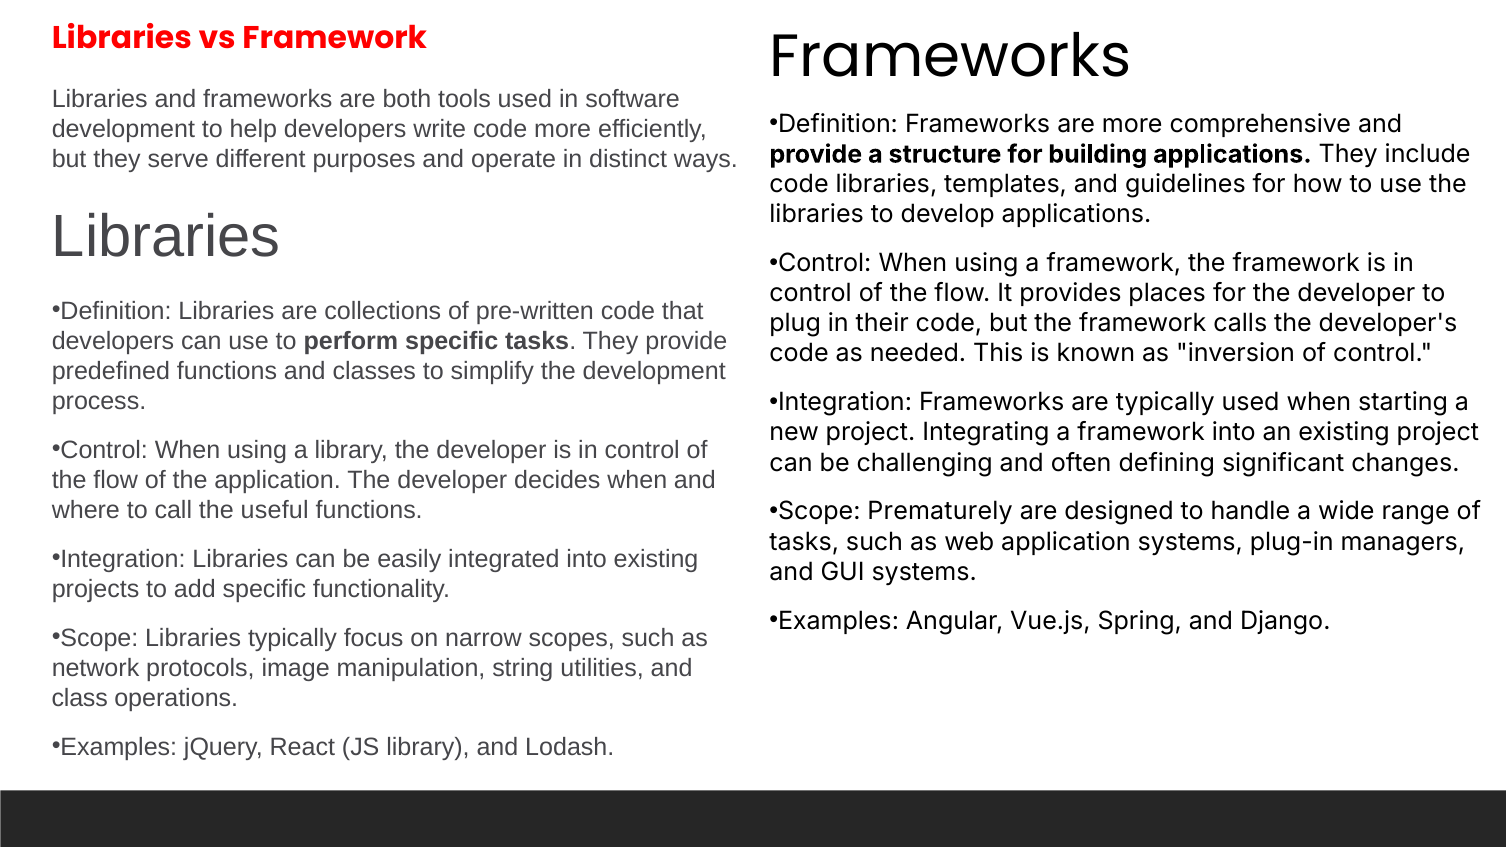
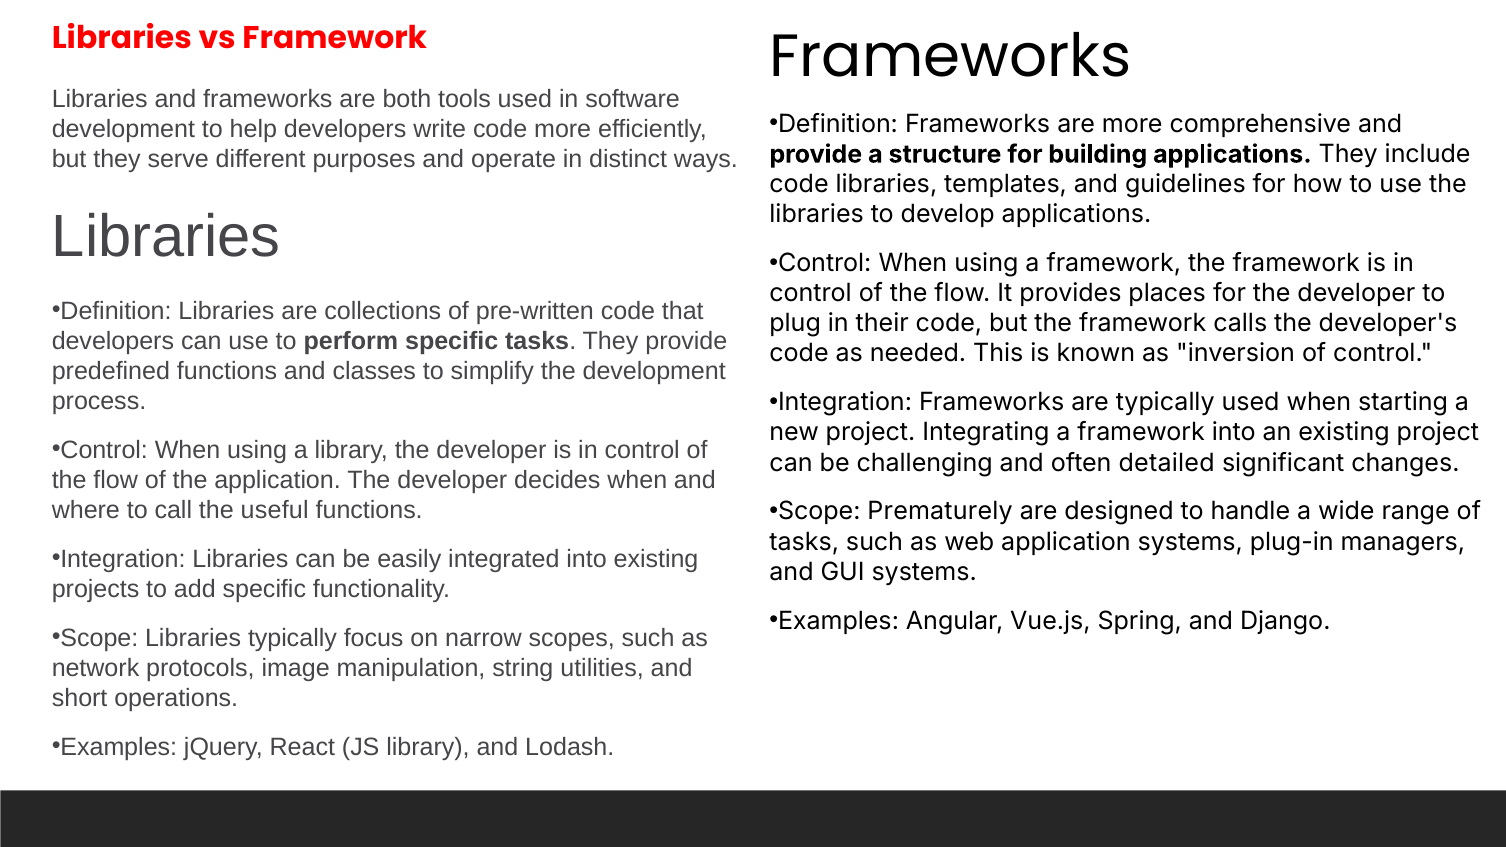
defining: defining -> detailed
class: class -> short
